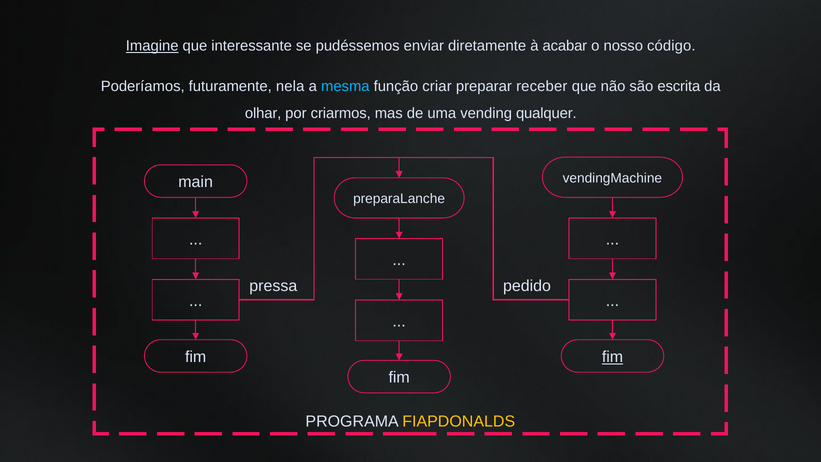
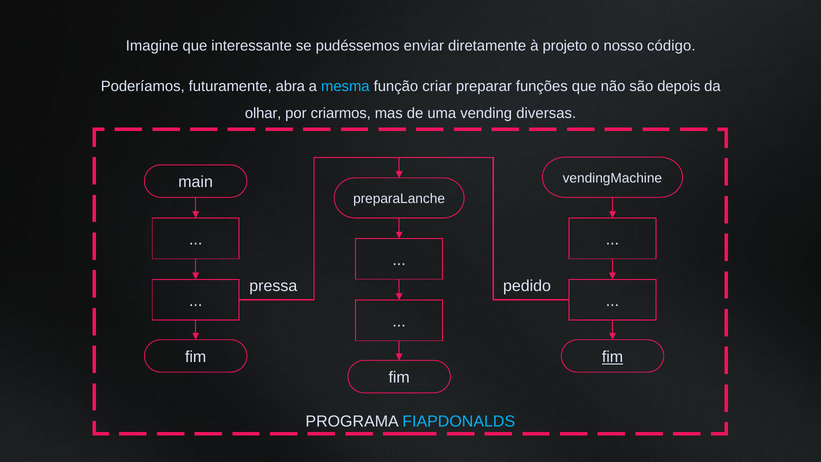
Imagine underline: present -> none
acabar: acabar -> projeto
nela: nela -> abra
receber: receber -> funções
escrita: escrita -> depois
qualquer: qualquer -> diversas
FIAPDONALDS colour: yellow -> light blue
